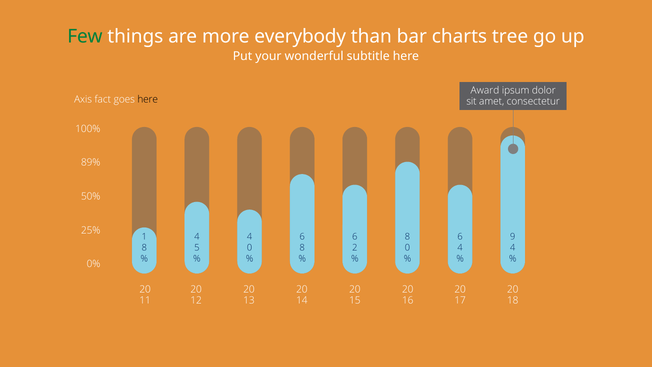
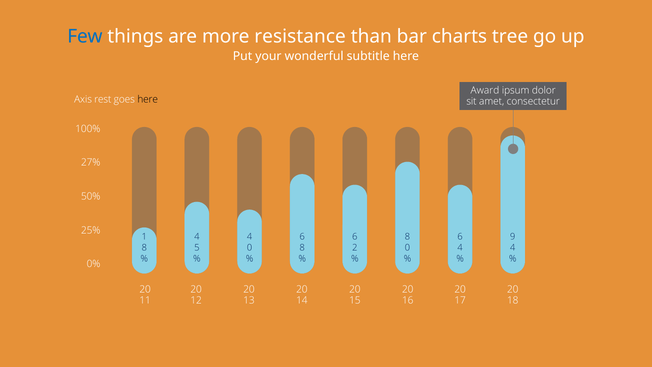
Few colour: green -> blue
everybody: everybody -> resistance
fact: fact -> rest
89%: 89% -> 27%
